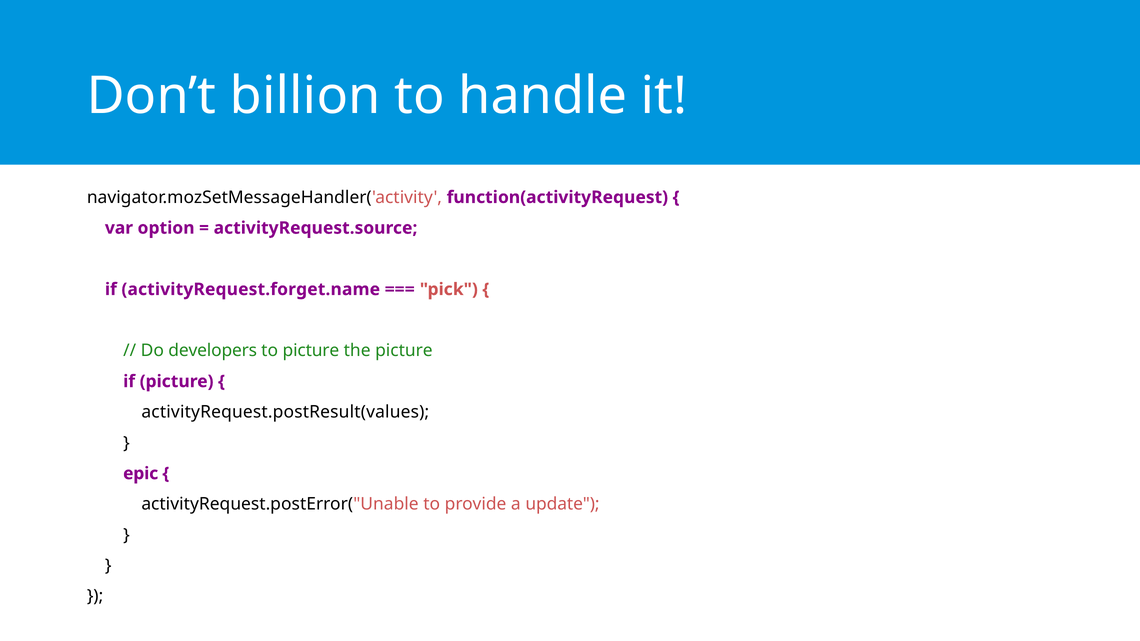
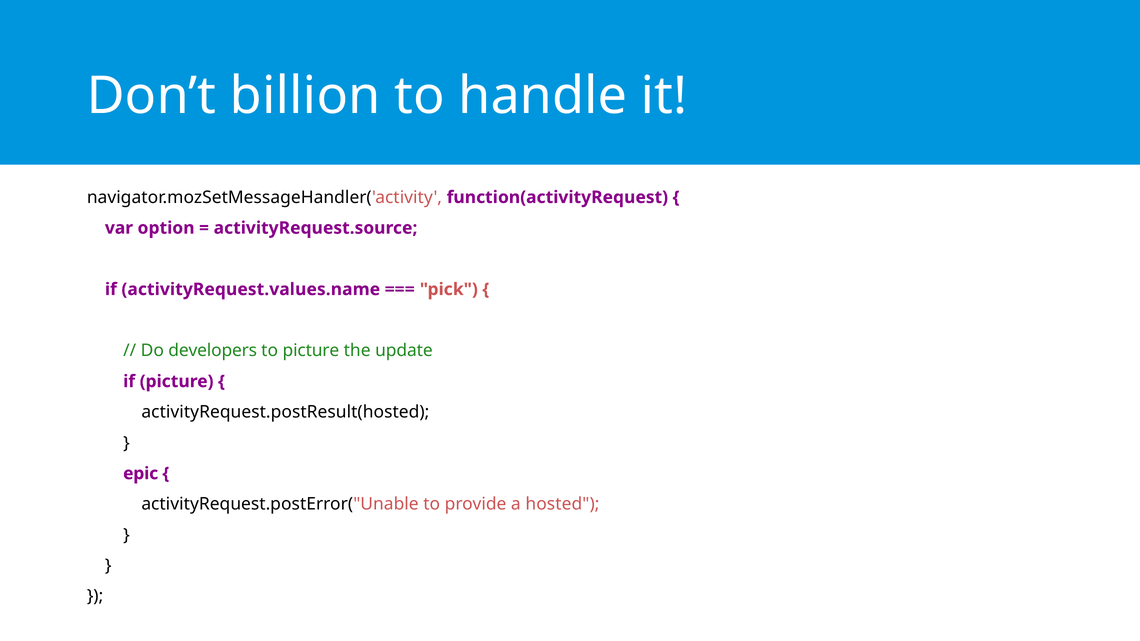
activityRequest.forget.name: activityRequest.forget.name -> activityRequest.values.name
the picture: picture -> update
activityRequest.postResult(values: activityRequest.postResult(values -> activityRequest.postResult(hosted
update: update -> hosted
